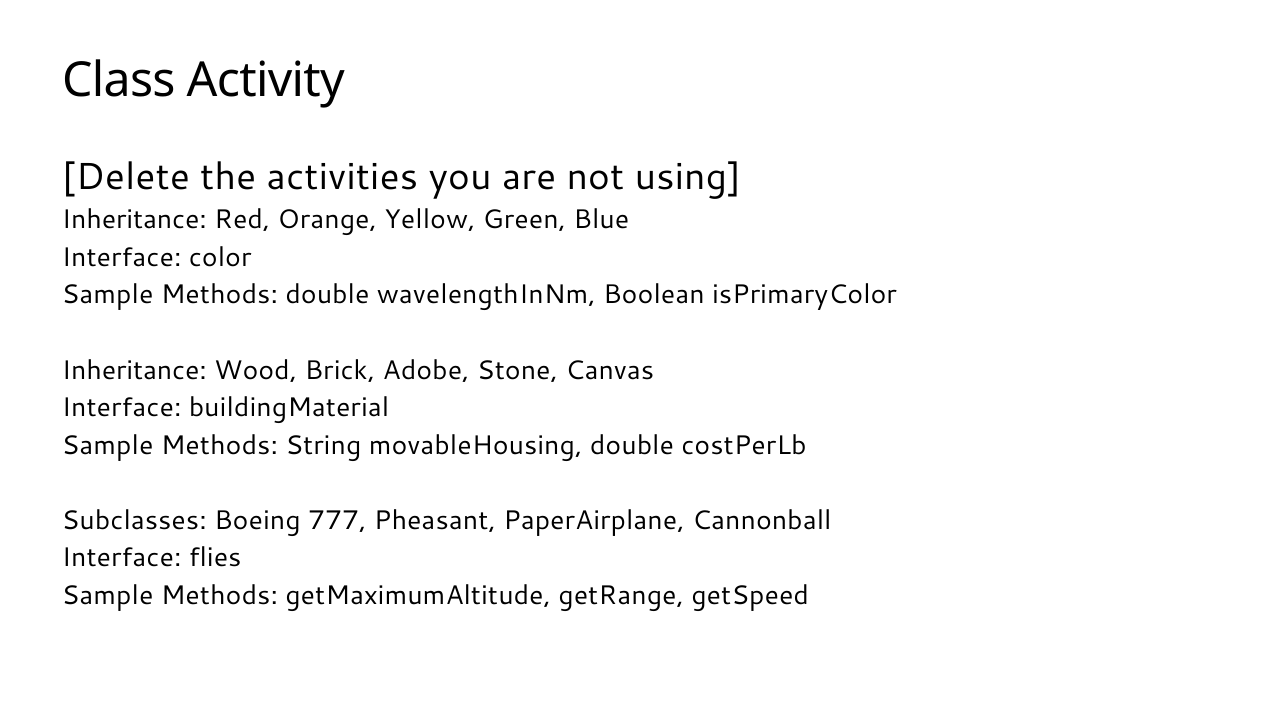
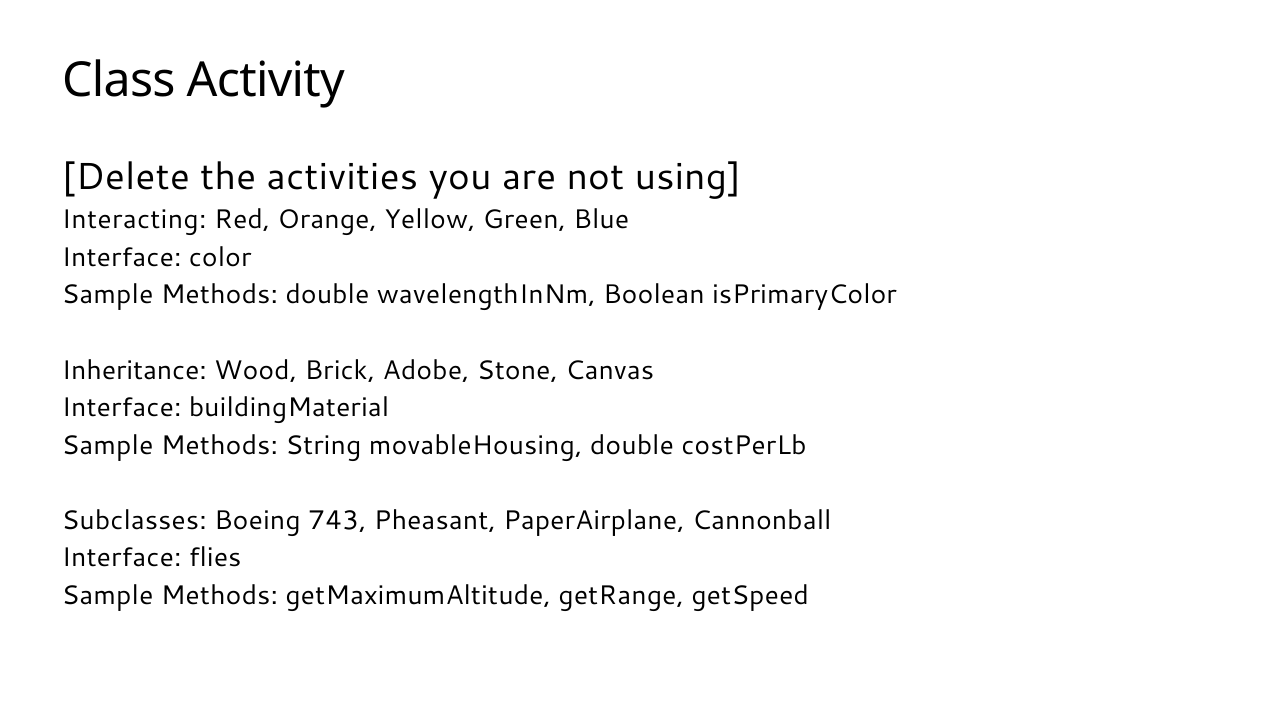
Inheritance at (134, 220): Inheritance -> Interacting
777: 777 -> 743
